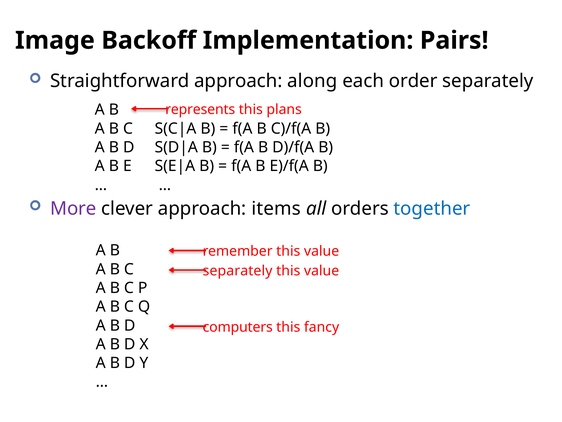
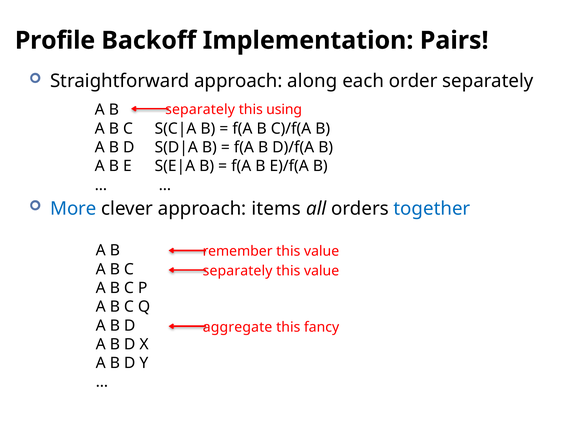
Image: Image -> Profile
represents at (200, 109): represents -> separately
plans: plans -> using
More colour: purple -> blue
computers: computers -> aggregate
